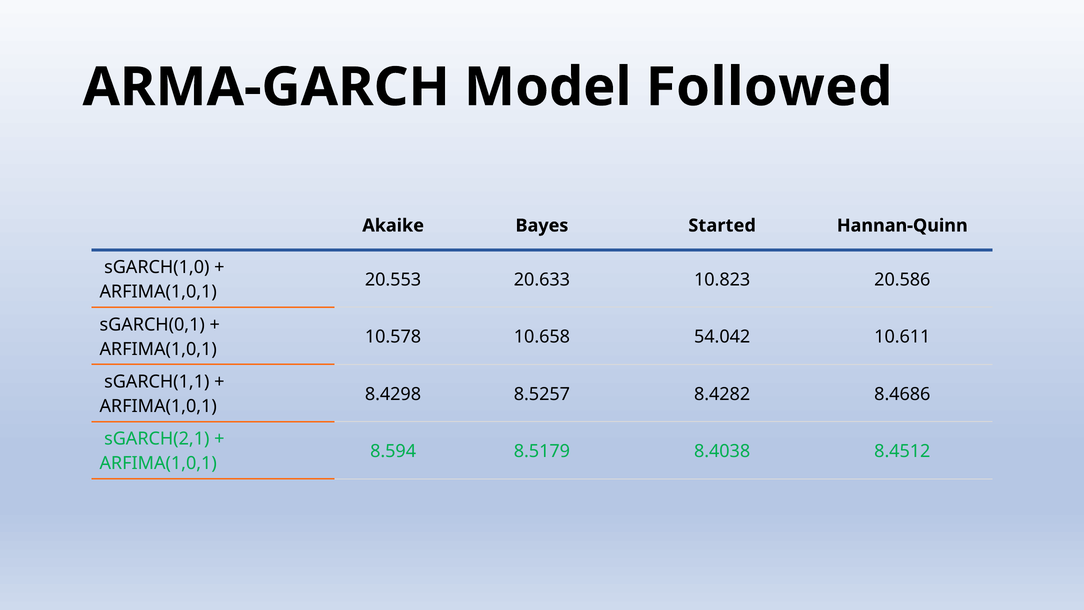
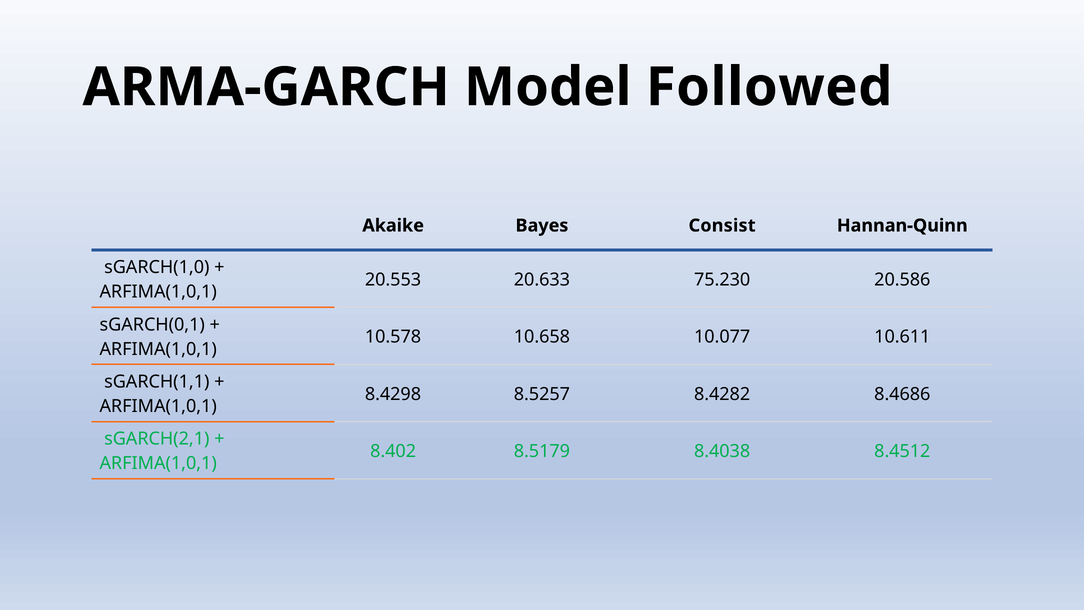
Started: Started -> Consist
10.823: 10.823 -> 75.230
54.042: 54.042 -> 10.077
8.594: 8.594 -> 8.402
